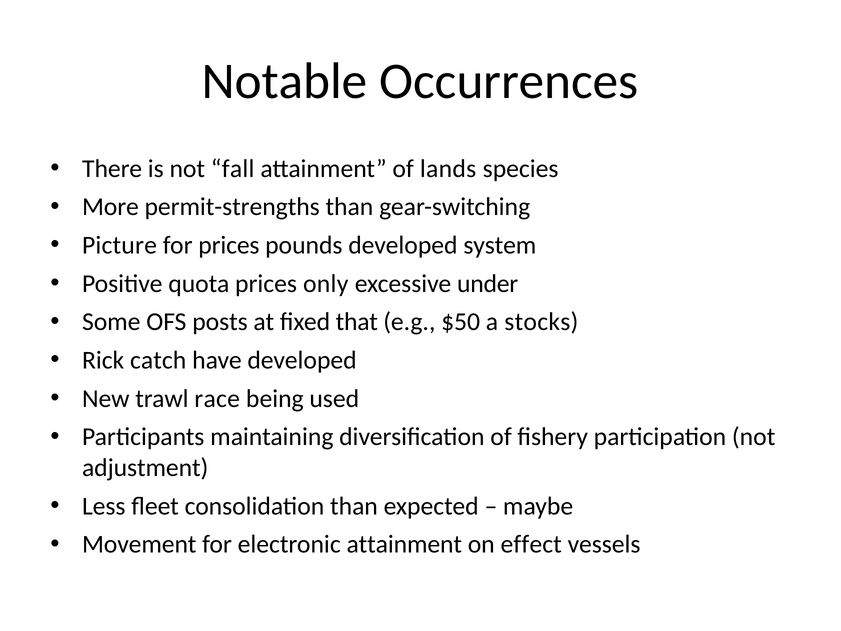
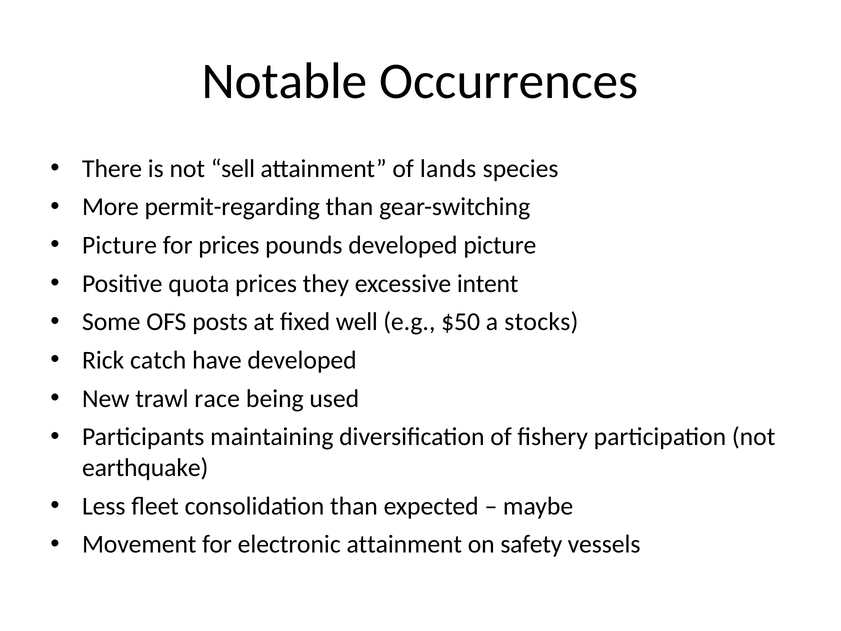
fall: fall -> sell
permit-strengths: permit-strengths -> permit-regarding
developed system: system -> picture
only: only -> they
under: under -> intent
that: that -> well
adjustment: adjustment -> earthquake
effect: effect -> safety
